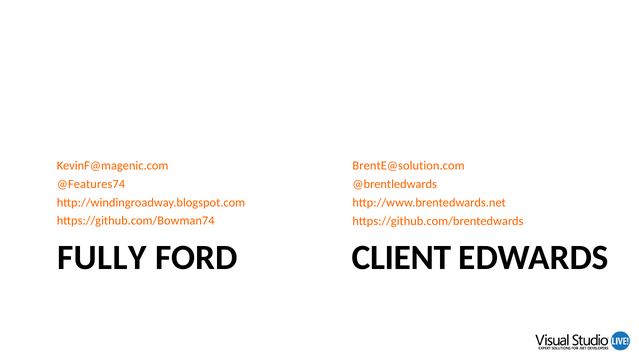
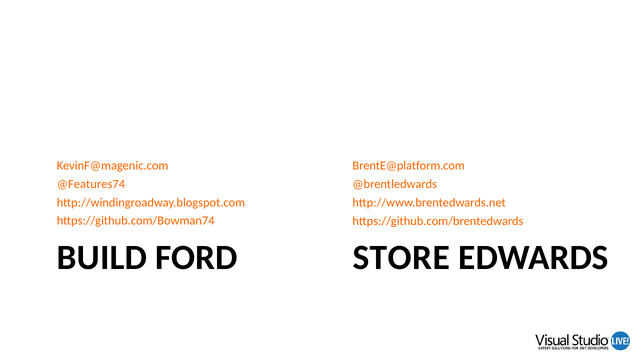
BrentE@solution.com: BrentE@solution.com -> BrentE@platform.com
CLIENT: CLIENT -> STORE
FULLY: FULLY -> BUILD
